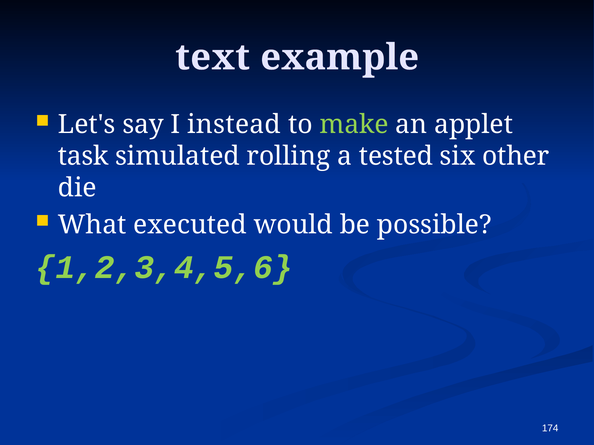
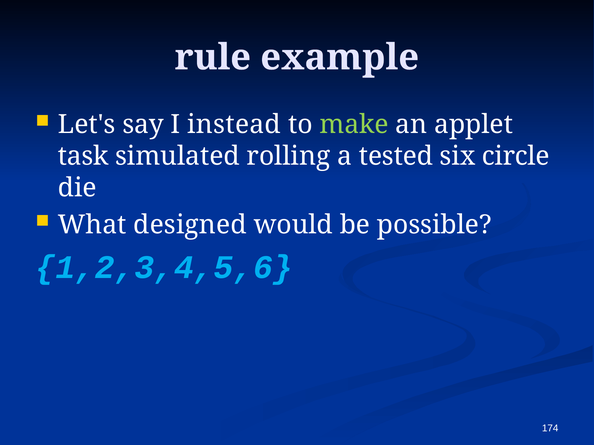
text: text -> rule
other: other -> circle
executed: executed -> designed
1,2,3,4,5,6 colour: light green -> light blue
